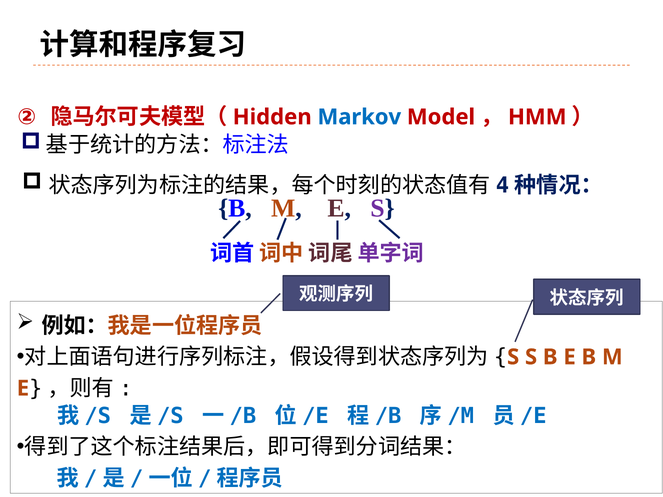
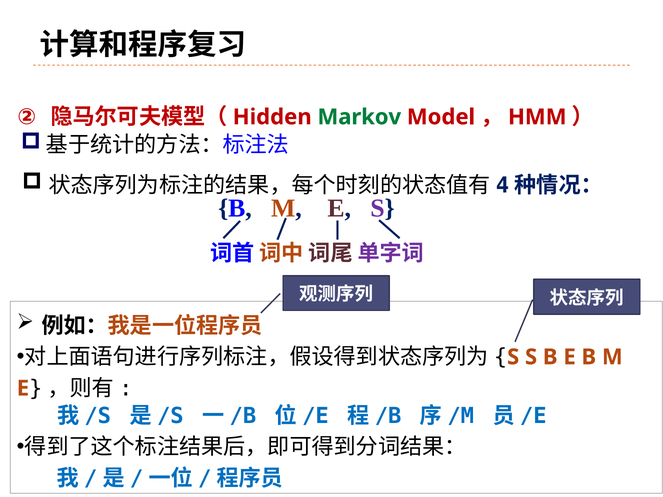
Markov colour: blue -> green
